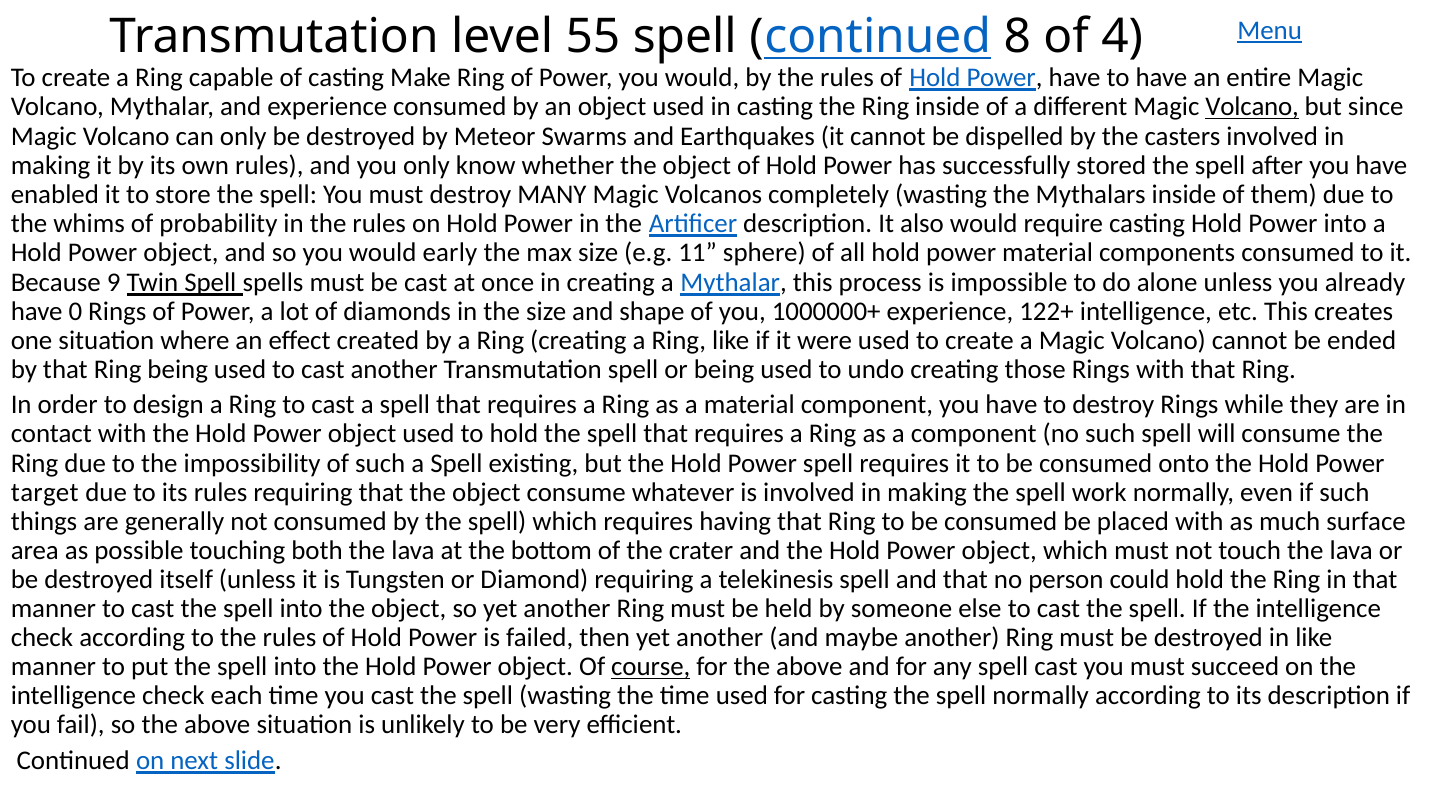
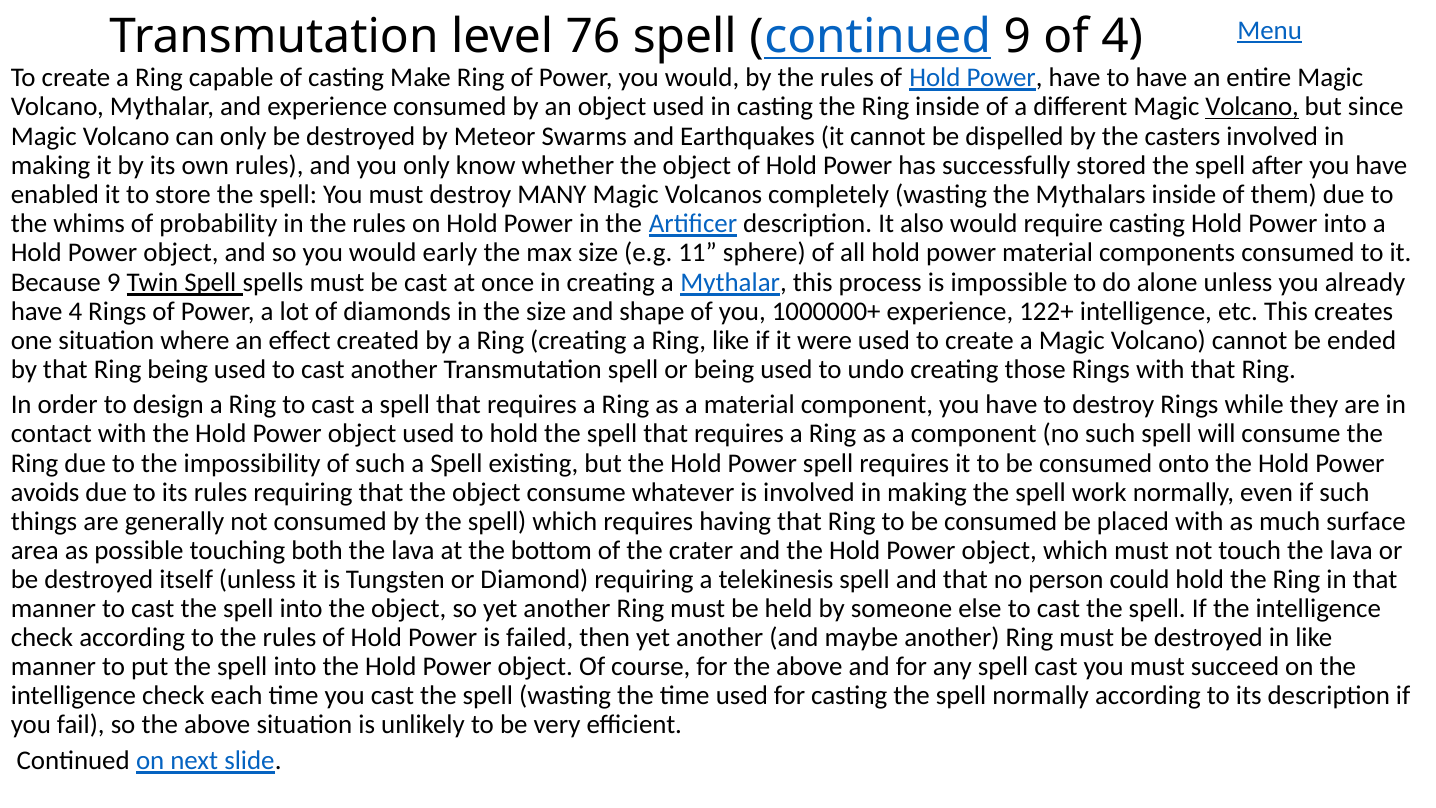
55: 55 -> 76
continued 8: 8 -> 9
have 0: 0 -> 4
target: target -> avoids
course underline: present -> none
